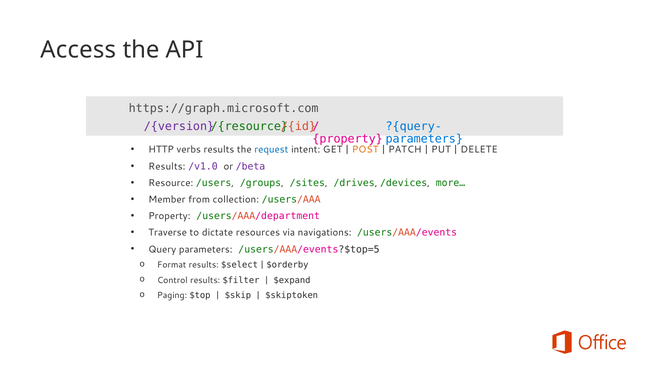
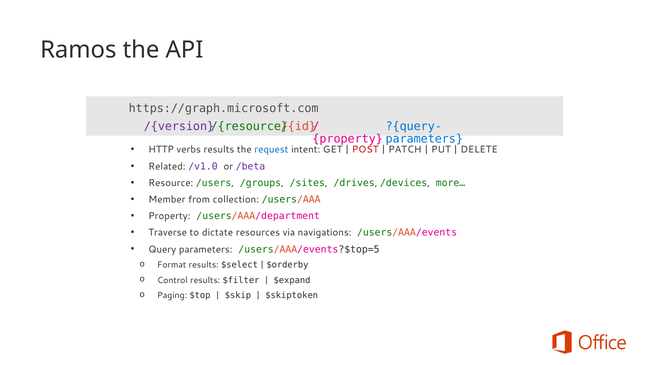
Access: Access -> Ramos
POST colour: orange -> red
Results at (167, 166): Results -> Related
